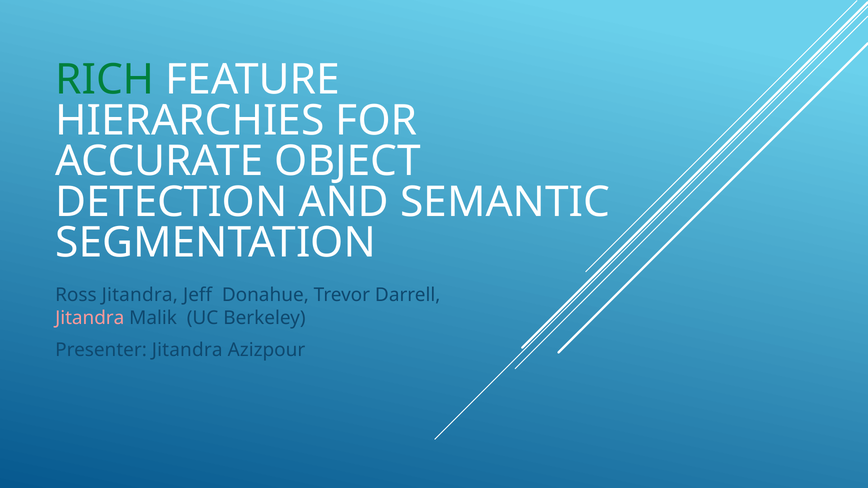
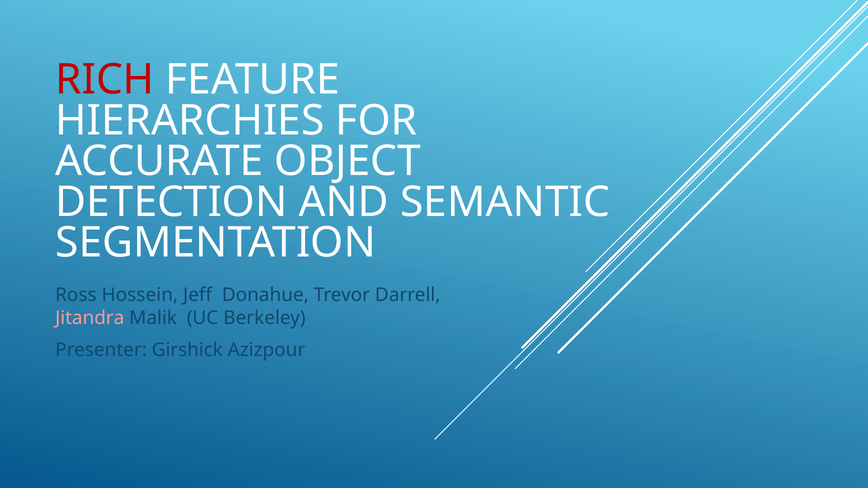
RICH colour: green -> red
Ross Jitandra: Jitandra -> Hossein
Presenter Jitandra: Jitandra -> Girshick
